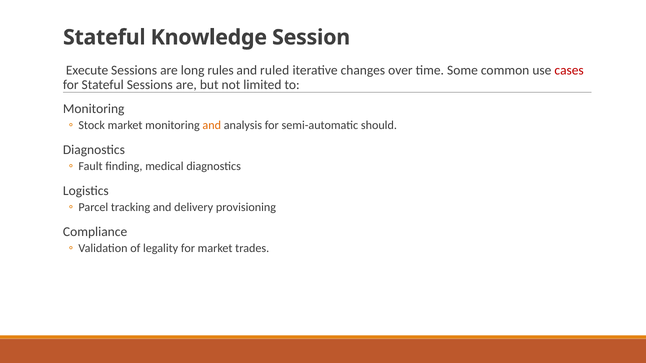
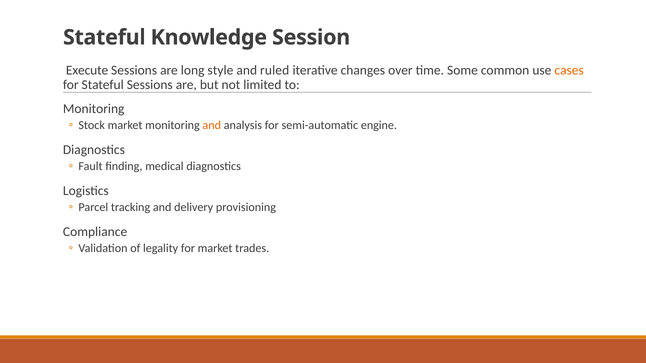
rules: rules -> style
cases colour: red -> orange
should: should -> engine
